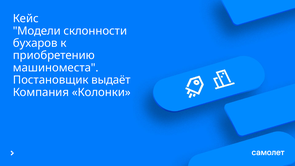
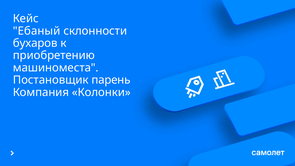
Модели: Модели -> Ебаный
выдаёт: выдаёт -> парень
